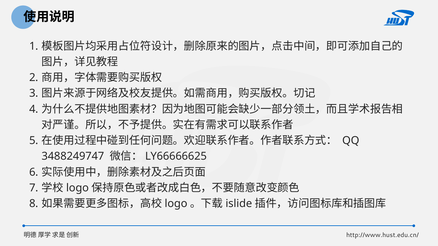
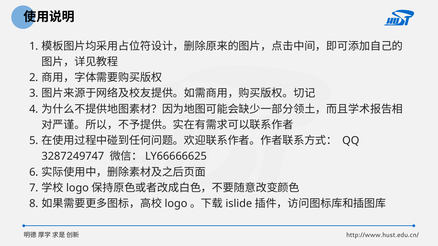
3488249747: 3488249747 -> 3287249747
